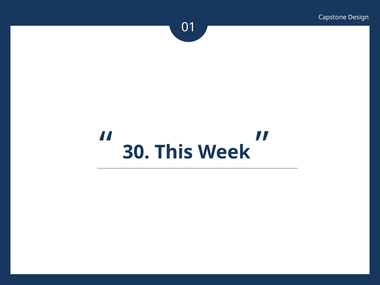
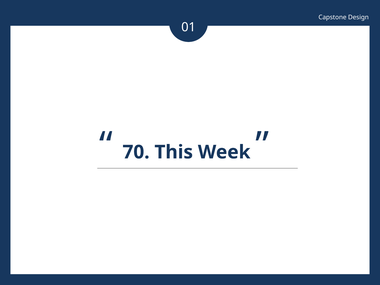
30: 30 -> 70
